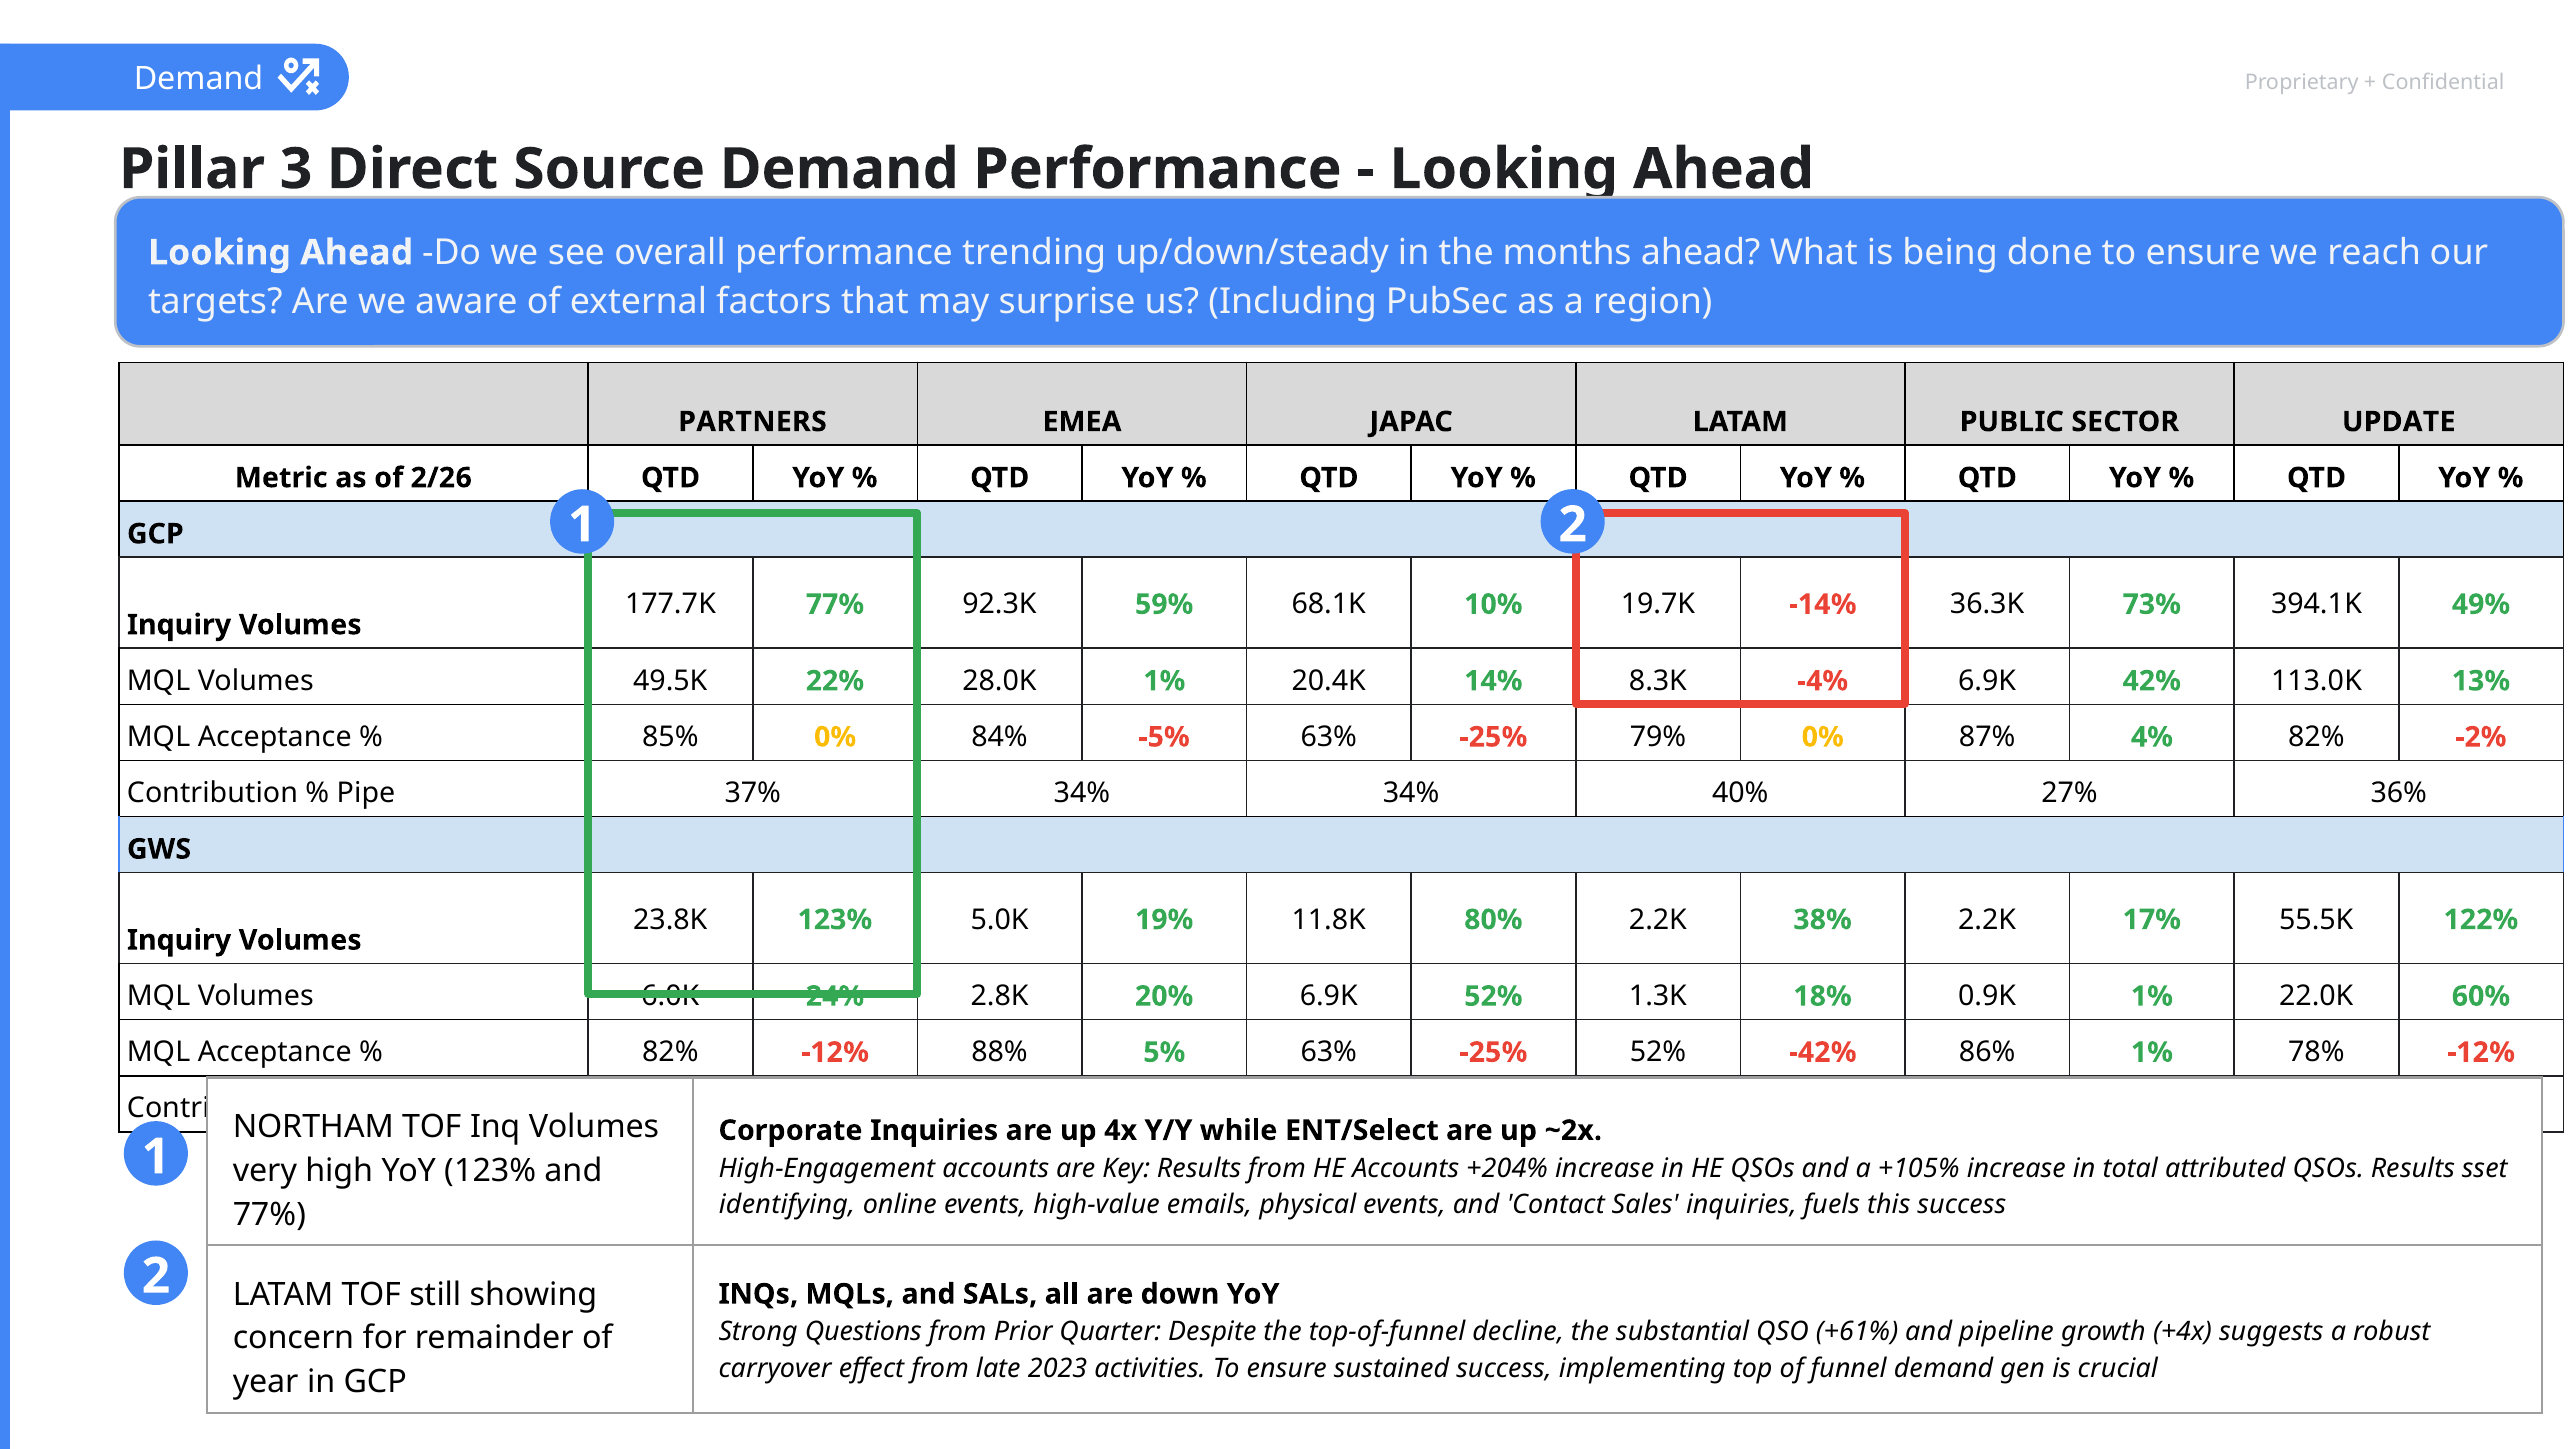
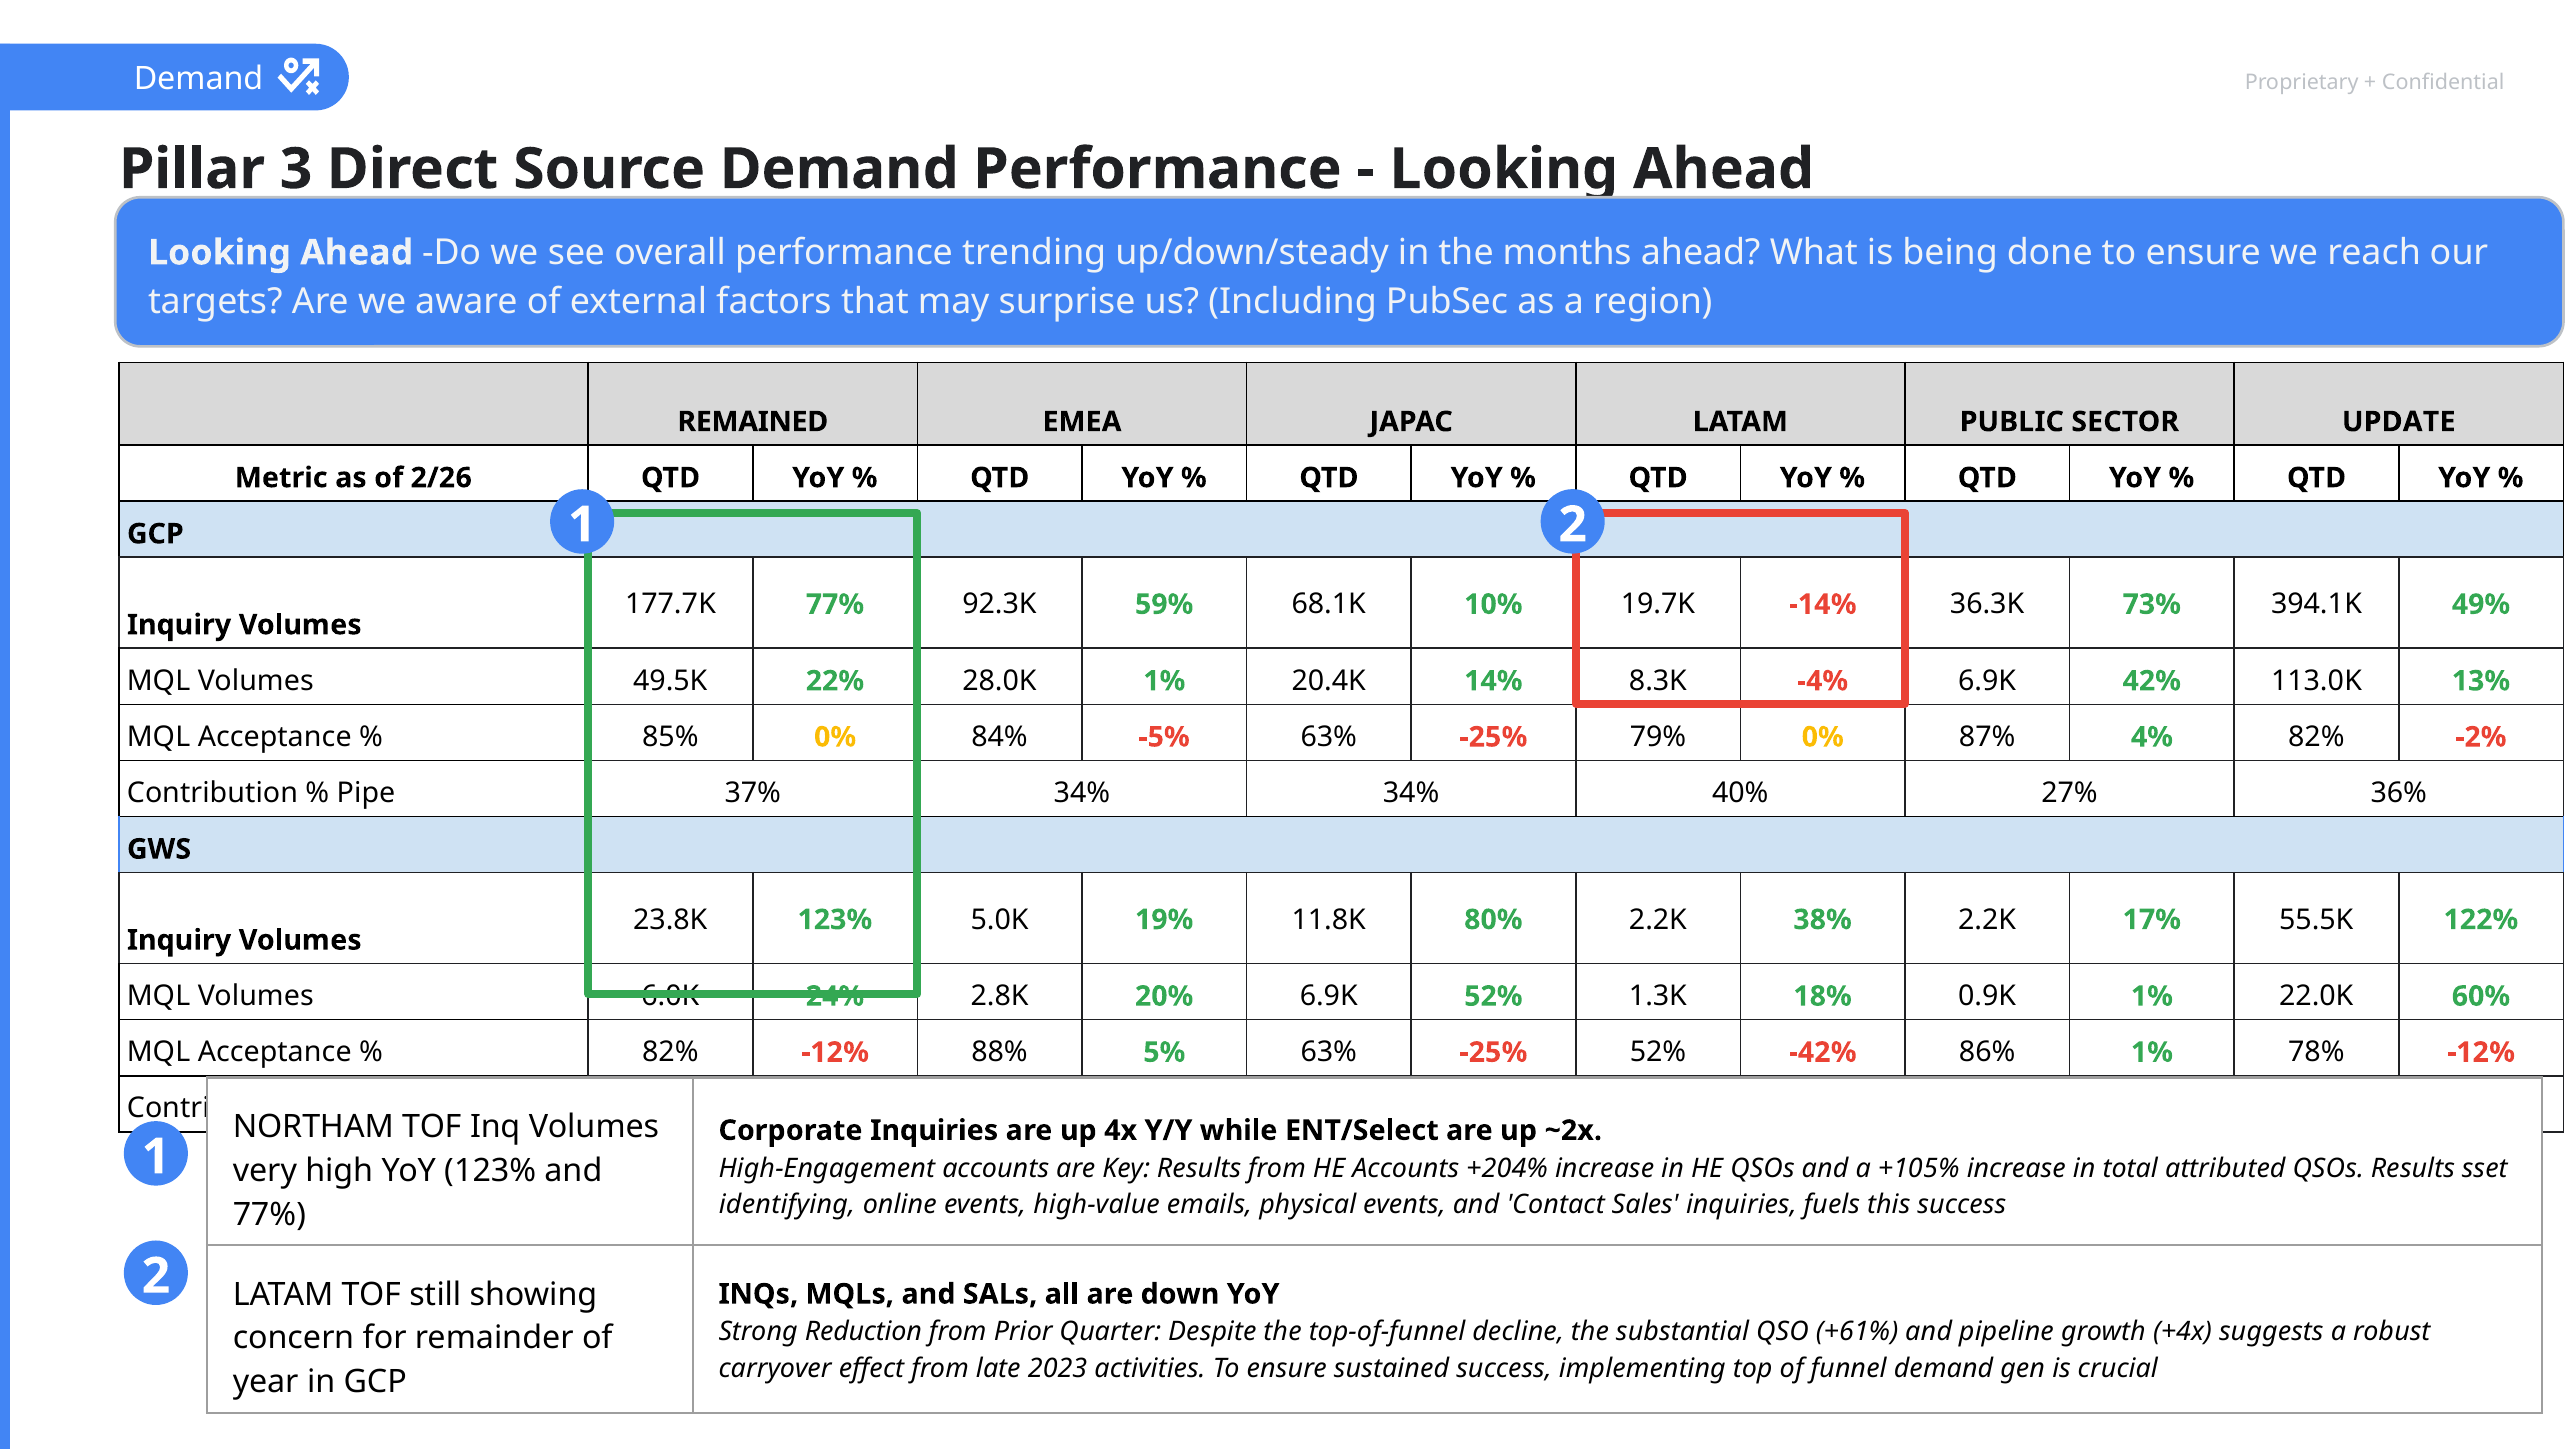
PARTNERS: PARTNERS -> REMAINED
Questions: Questions -> Reduction
